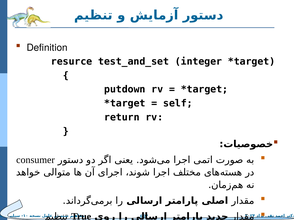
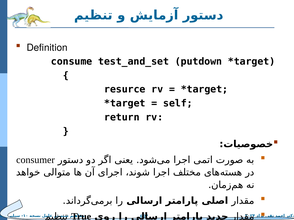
resurce: resurce -> consume
integer: integer -> putdown
putdown: putdown -> resurce
